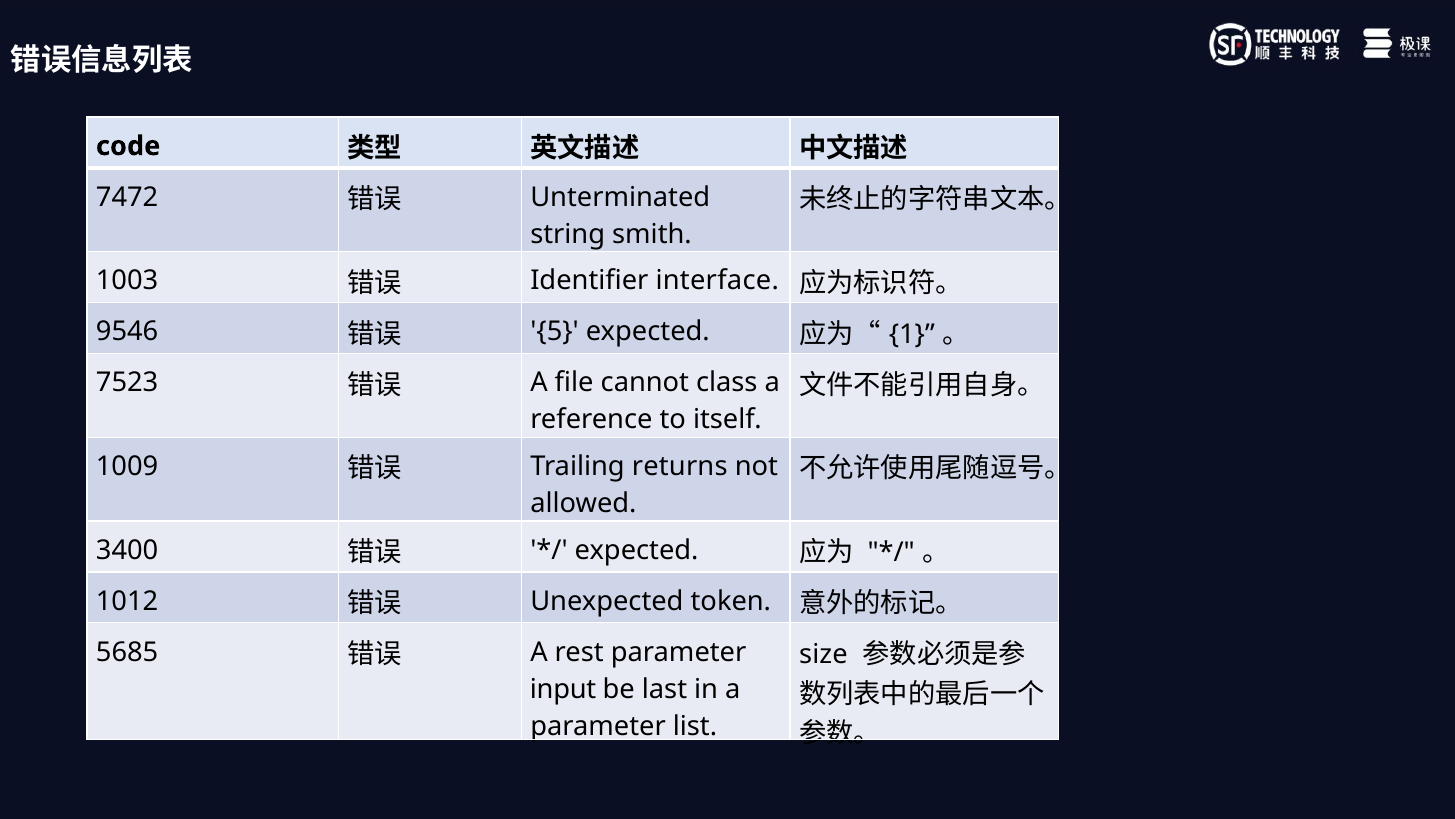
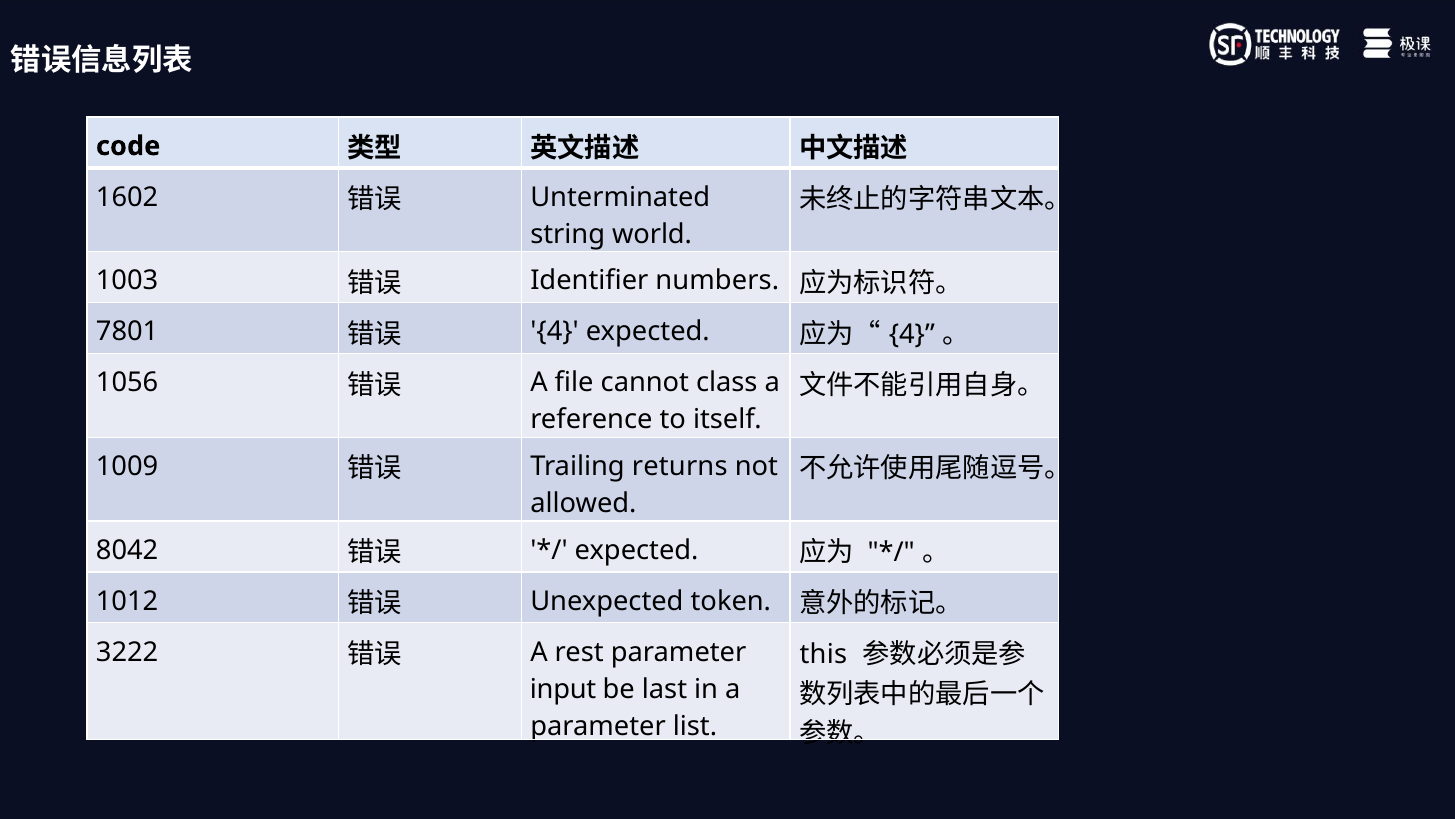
7472: 7472 -> 1602
smith: smith -> world
interface: interface -> numbers
9546: 9546 -> 7801
5 at (555, 332): 5 -> 4
1 at (912, 334): 1 -> 4
7523: 7523 -> 1056
3400: 3400 -> 8042
5685: 5685 -> 3222
size: size -> this
